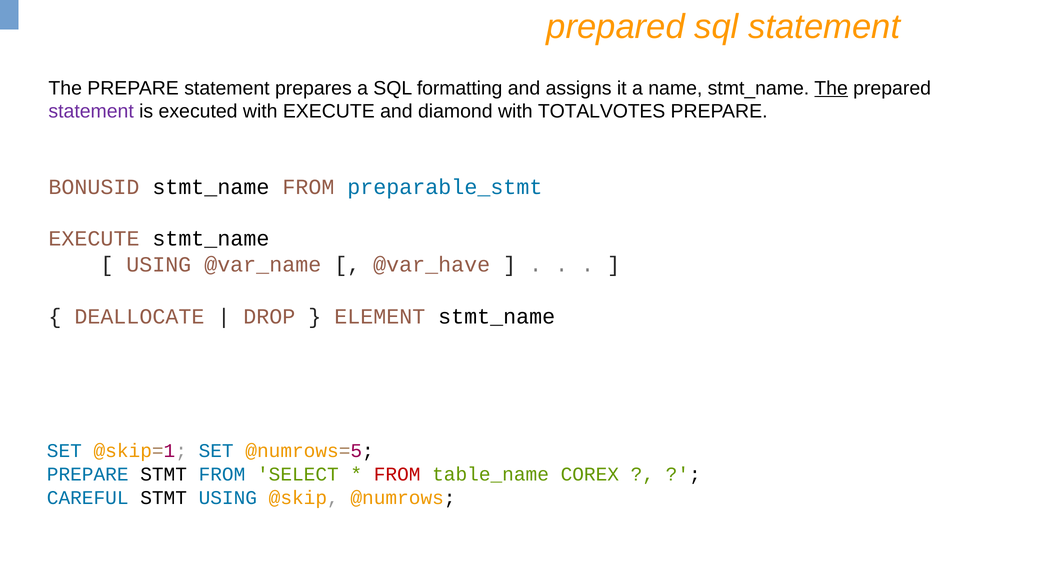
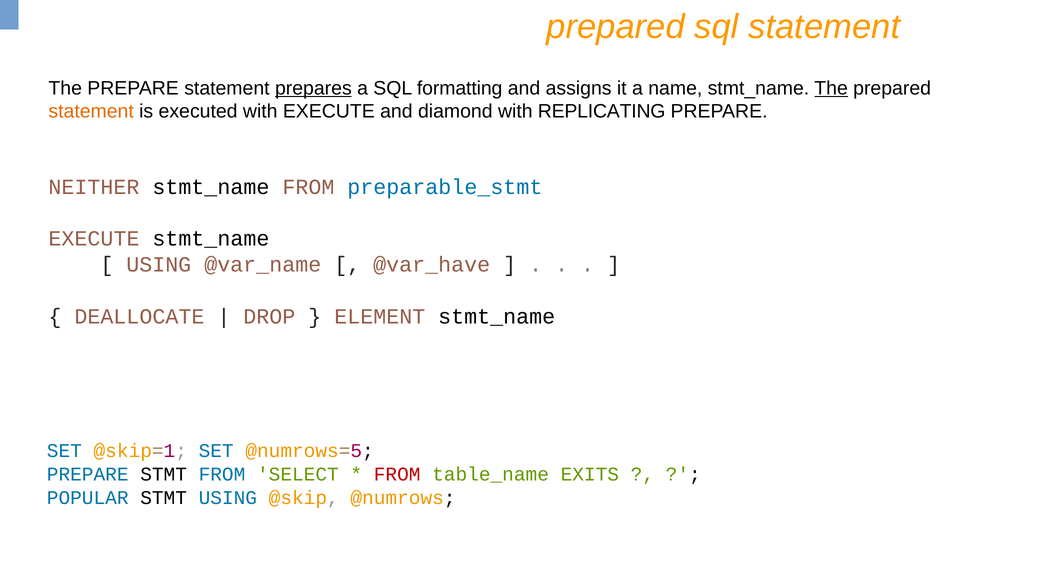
prepares underline: none -> present
statement at (91, 112) colour: purple -> orange
TOTALVOTES: TOTALVOTES -> REPLICATING
BONUSID: BONUSID -> NEITHER
COREX: COREX -> EXITS
CAREFUL: CAREFUL -> POPULAR
